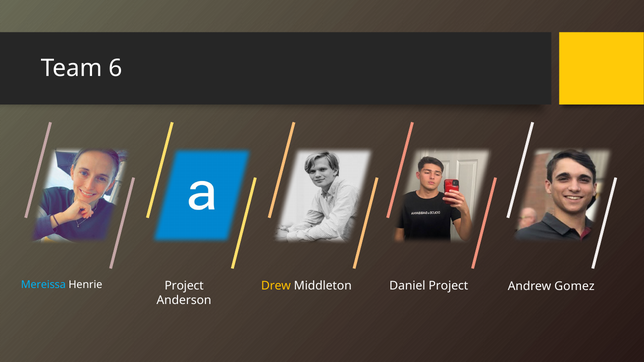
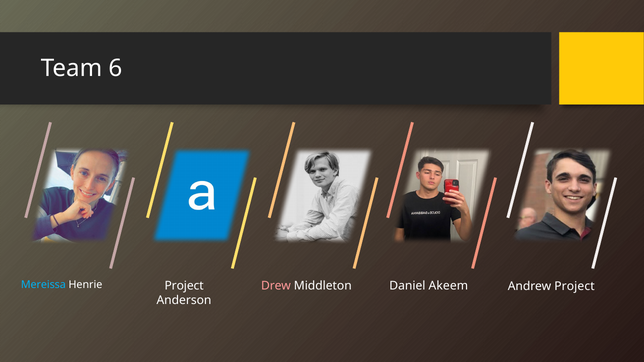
Drew colour: yellow -> pink
Daniel Project: Project -> Akeem
Andrew Gomez: Gomez -> Project
